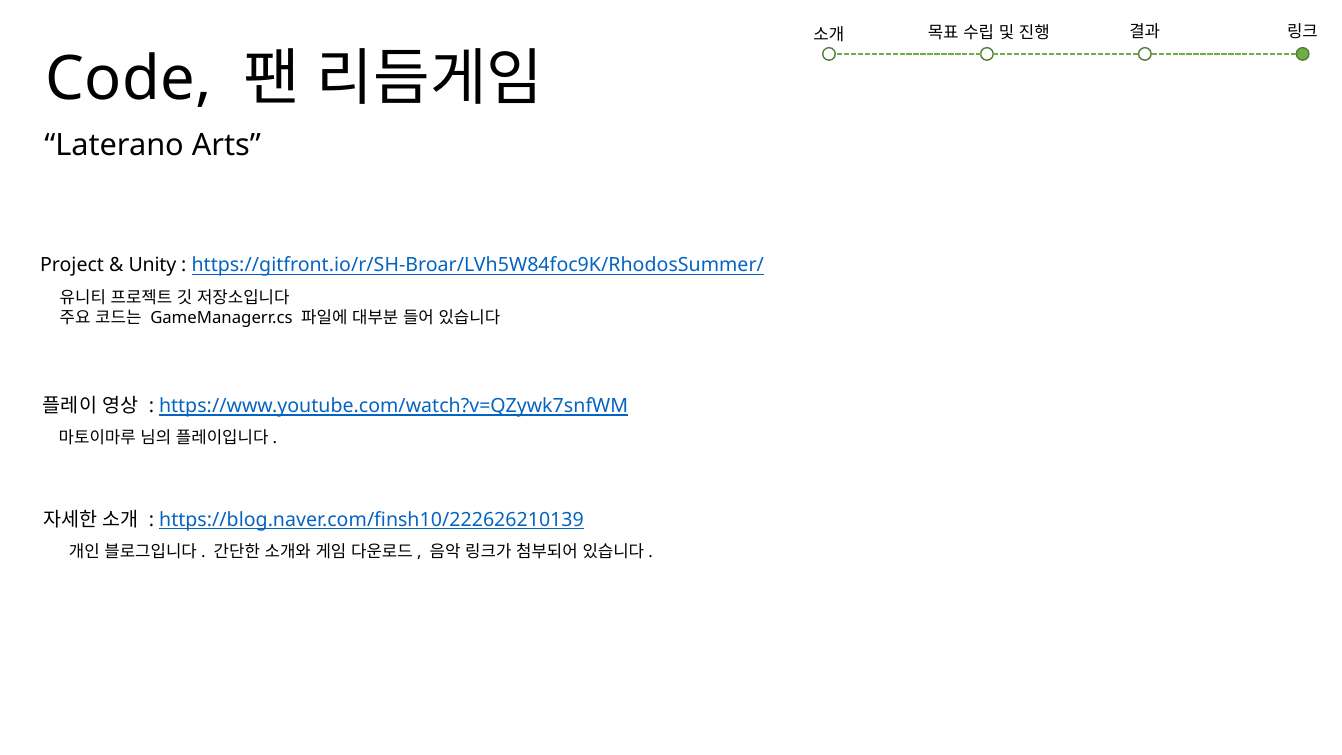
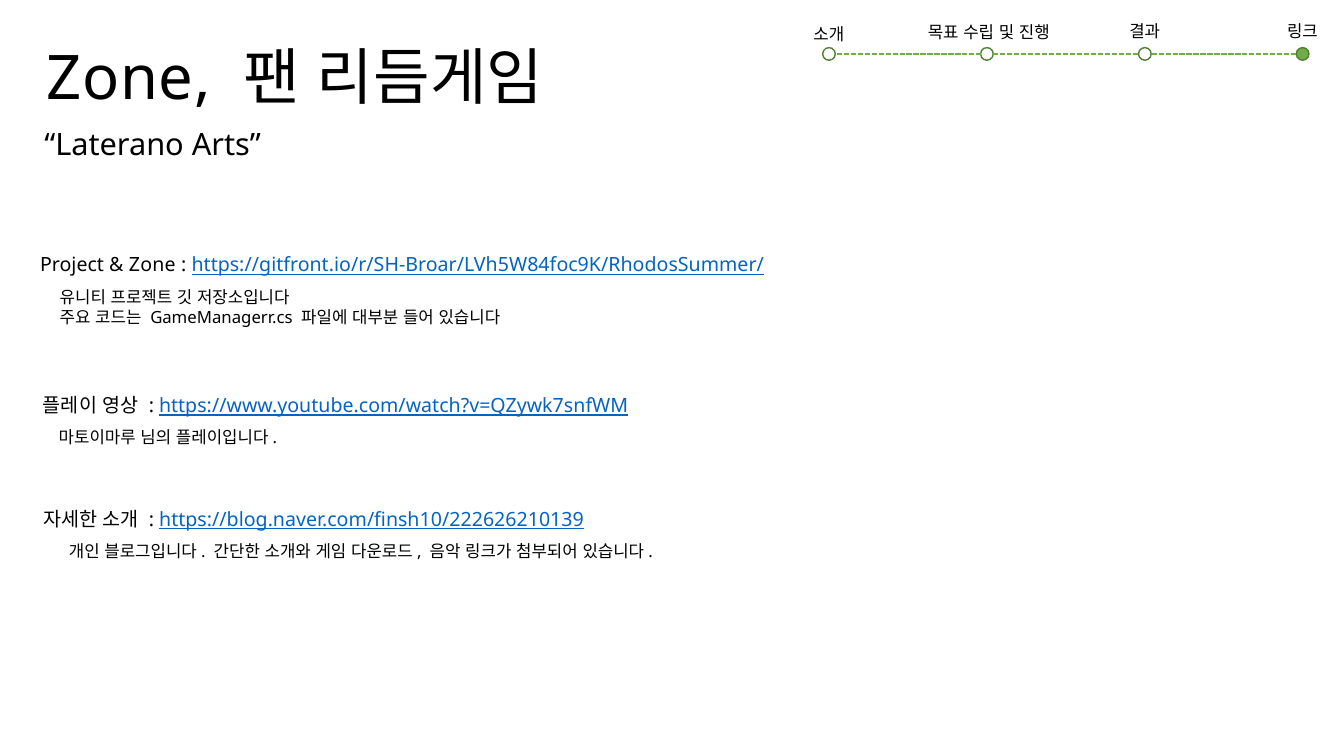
Code at (129, 79): Code -> Zone
Unity at (152, 265): Unity -> Zone
